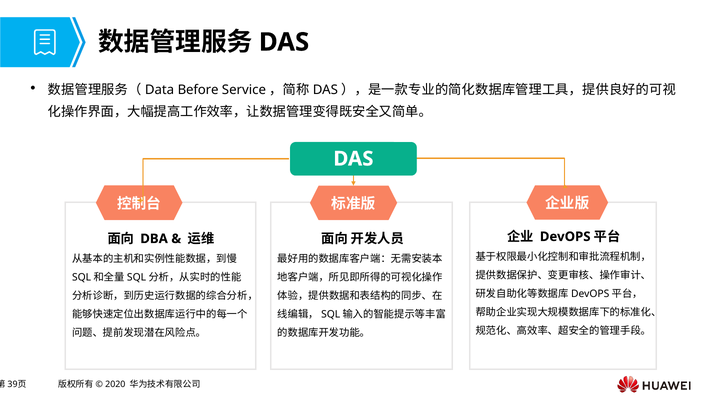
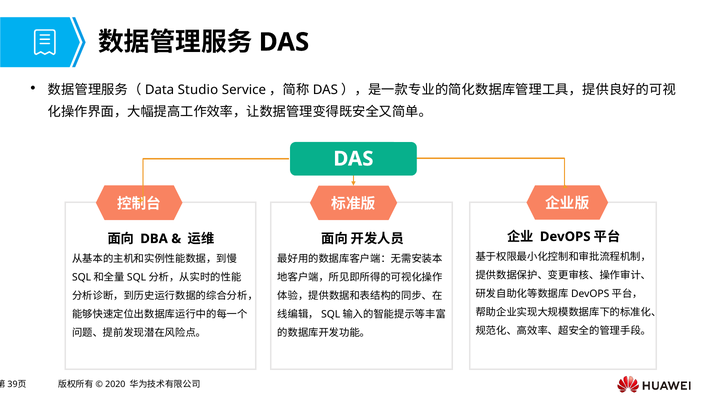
Before: Before -> Studio
